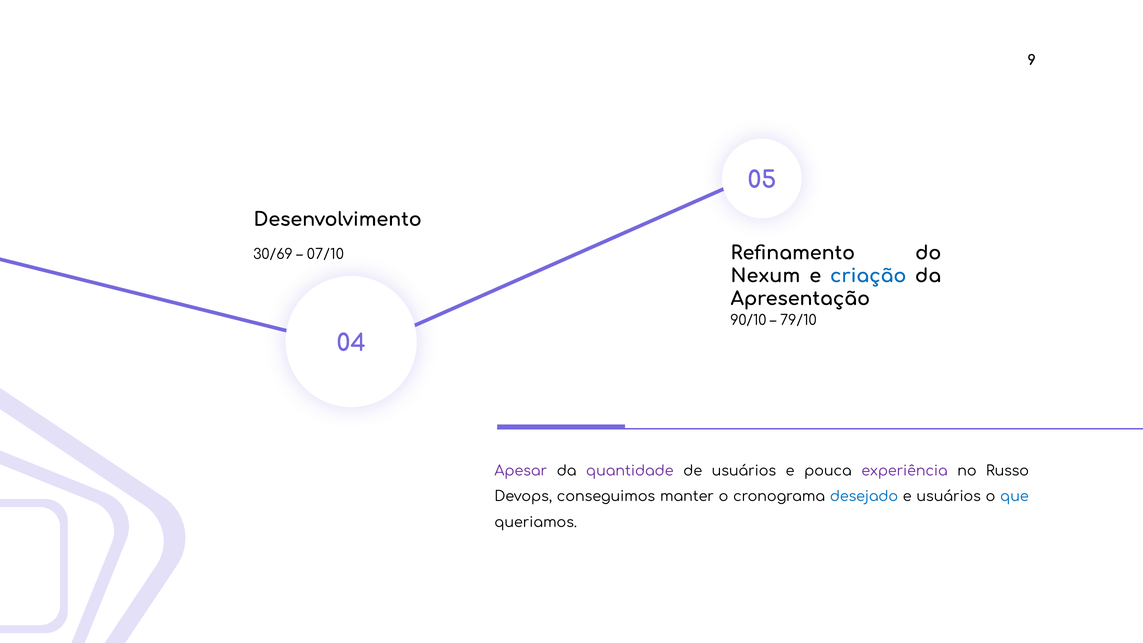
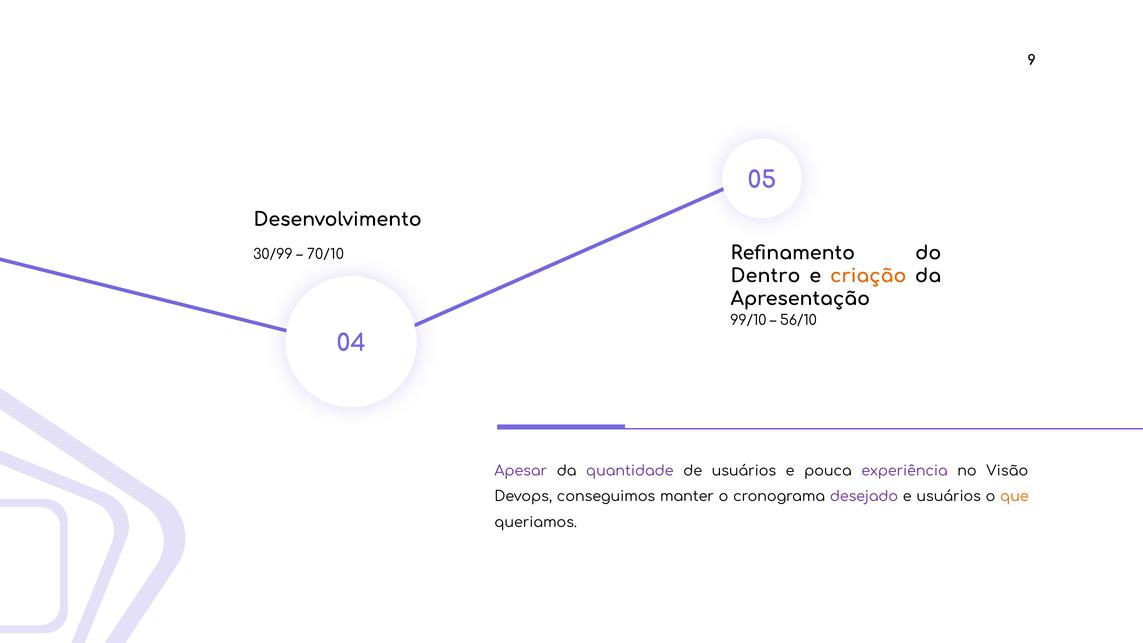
30/69: 30/69 -> 30/99
07/10: 07/10 -> 70/10
Nexum: Nexum -> Dentro
criação colour: blue -> orange
90/10: 90/10 -> 99/10
79/10: 79/10 -> 56/10
Russo: Russo -> Visão
desejado colour: blue -> purple
que colour: blue -> orange
